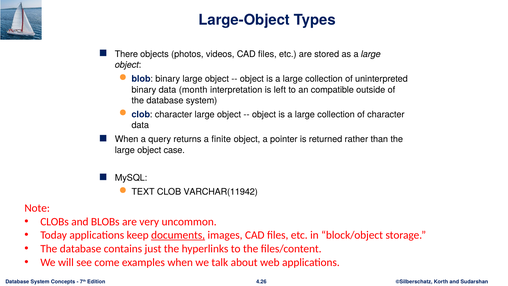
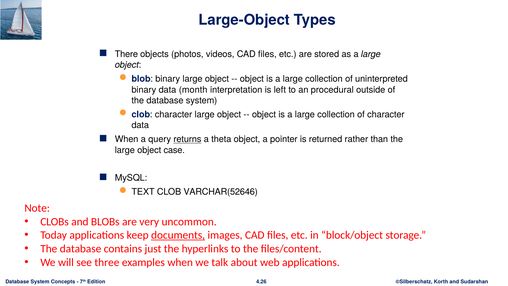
compatible: compatible -> procedural
returns underline: none -> present
finite: finite -> theta
VARCHAR(11942: VARCHAR(11942 -> VARCHAR(52646
come: come -> three
